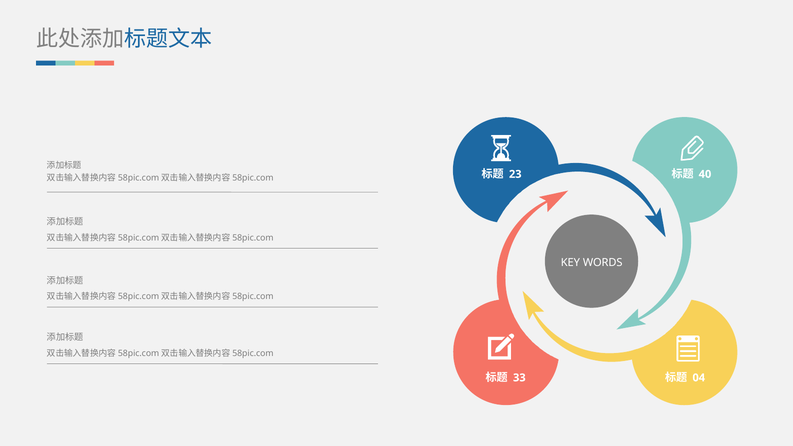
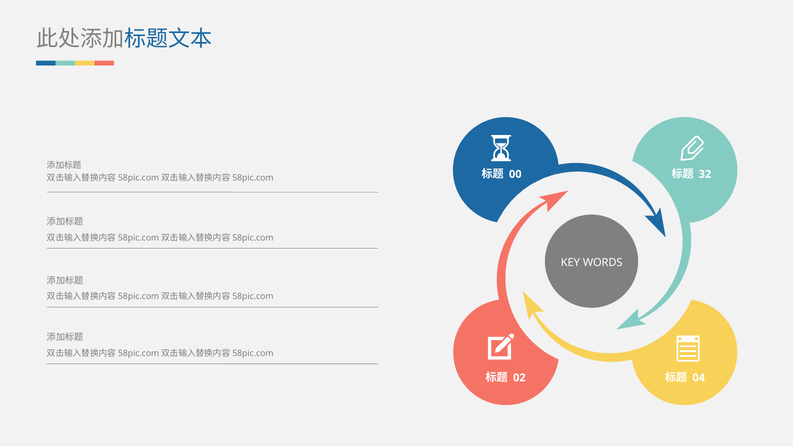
23: 23 -> 00
40: 40 -> 32
33: 33 -> 02
